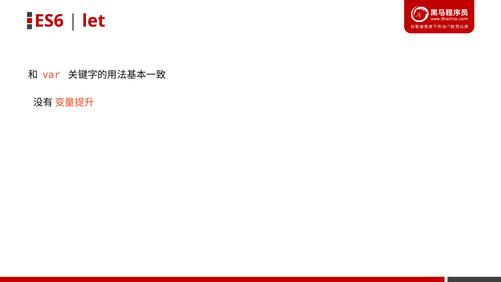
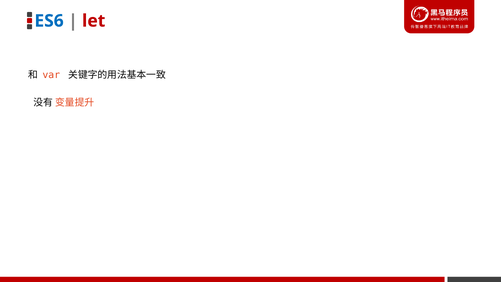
ES6 colour: red -> blue
